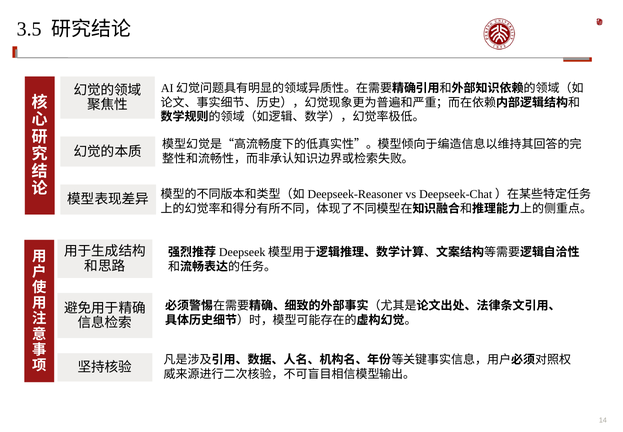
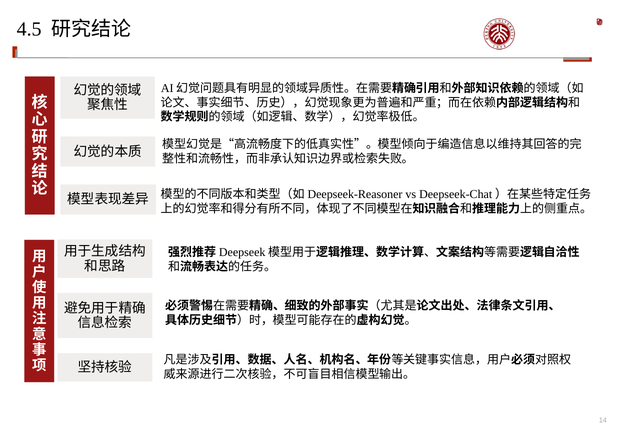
3.5: 3.5 -> 4.5
